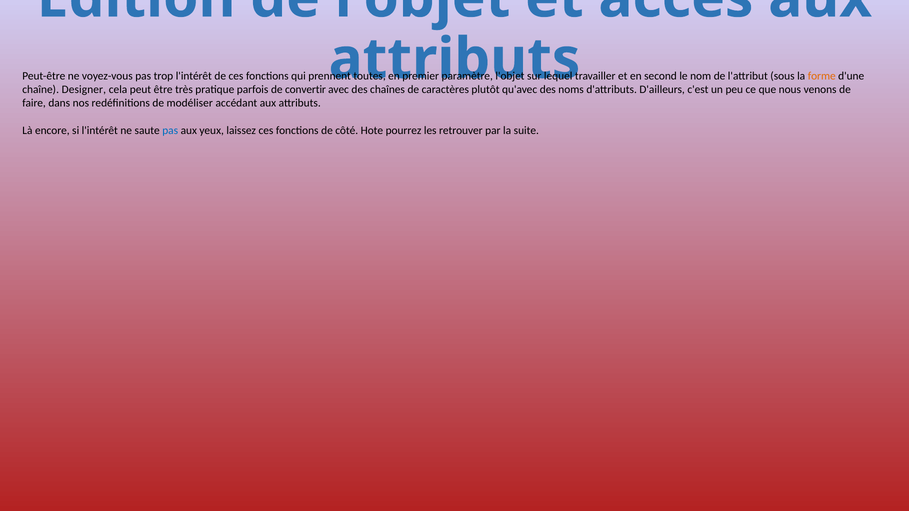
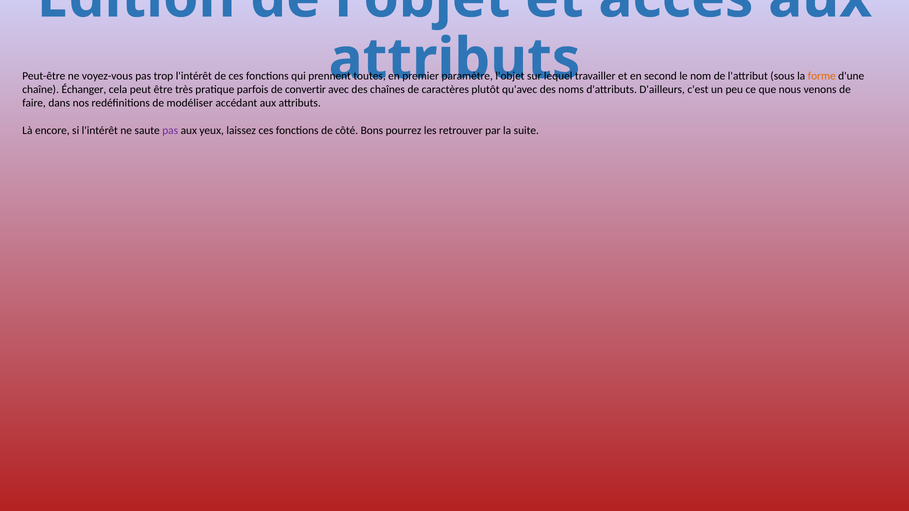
Designer: Designer -> Échanger
pas at (170, 131) colour: blue -> purple
Hote: Hote -> Bons
